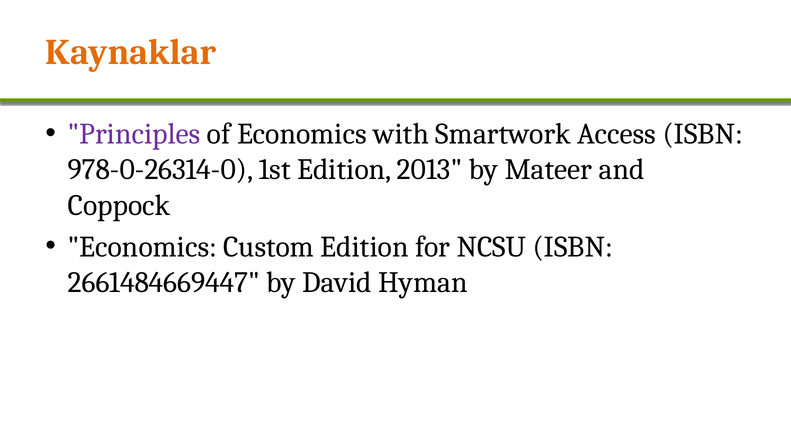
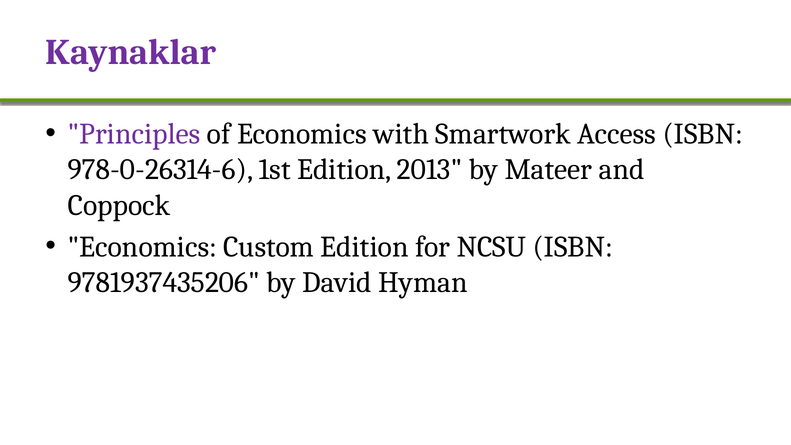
Kaynaklar colour: orange -> purple
978-0-26314-0: 978-0-26314-0 -> 978-0-26314-6
2661484669447: 2661484669447 -> 9781937435206
